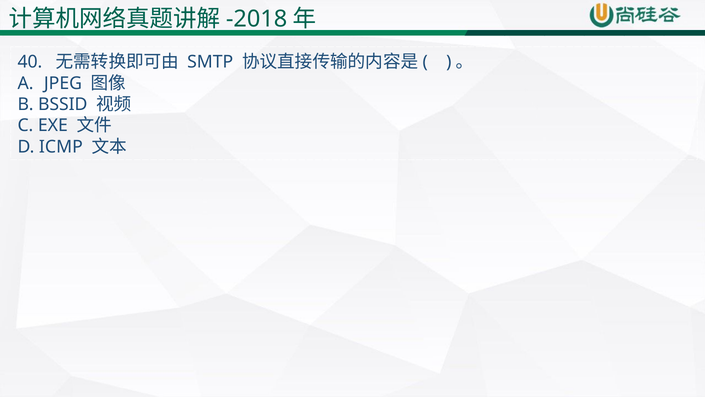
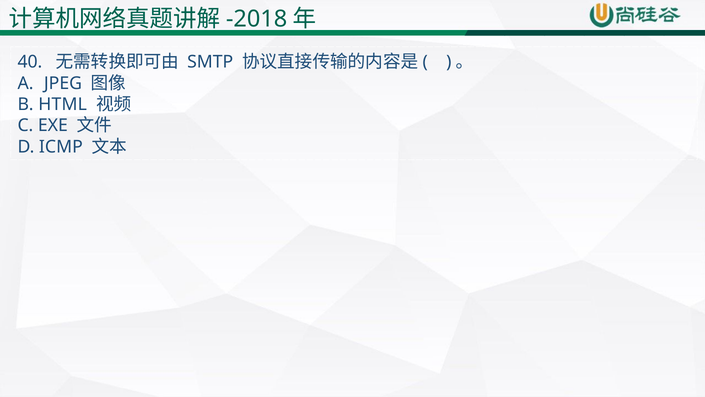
BSSID: BSSID -> HTML
